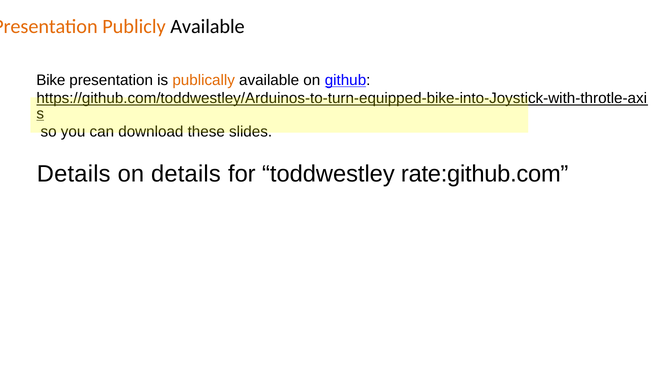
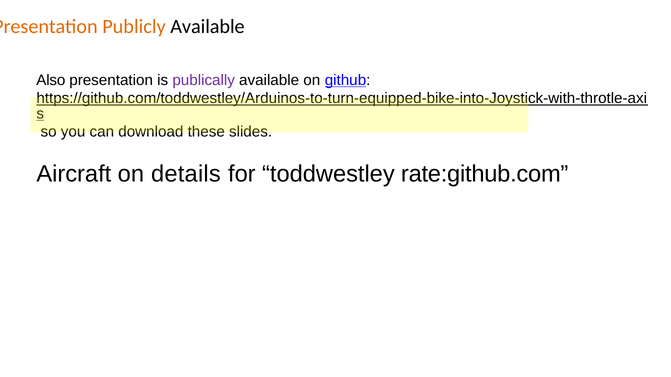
Bike: Bike -> Also
publically colour: orange -> purple
Details at (74, 174): Details -> Aircraft
